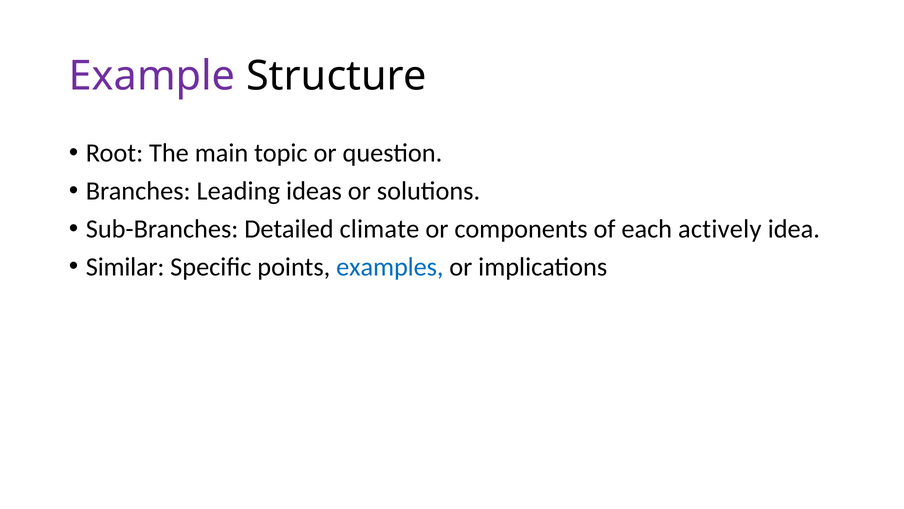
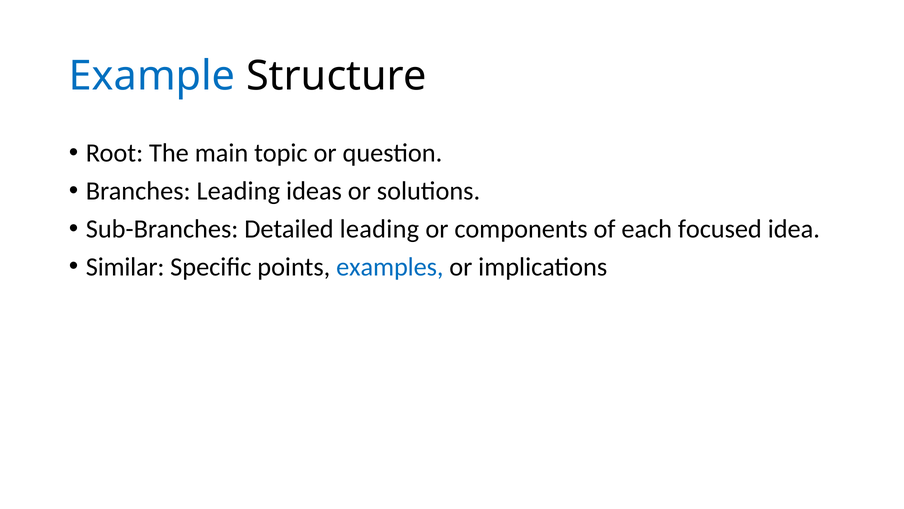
Example colour: purple -> blue
Detailed climate: climate -> leading
actively: actively -> focused
